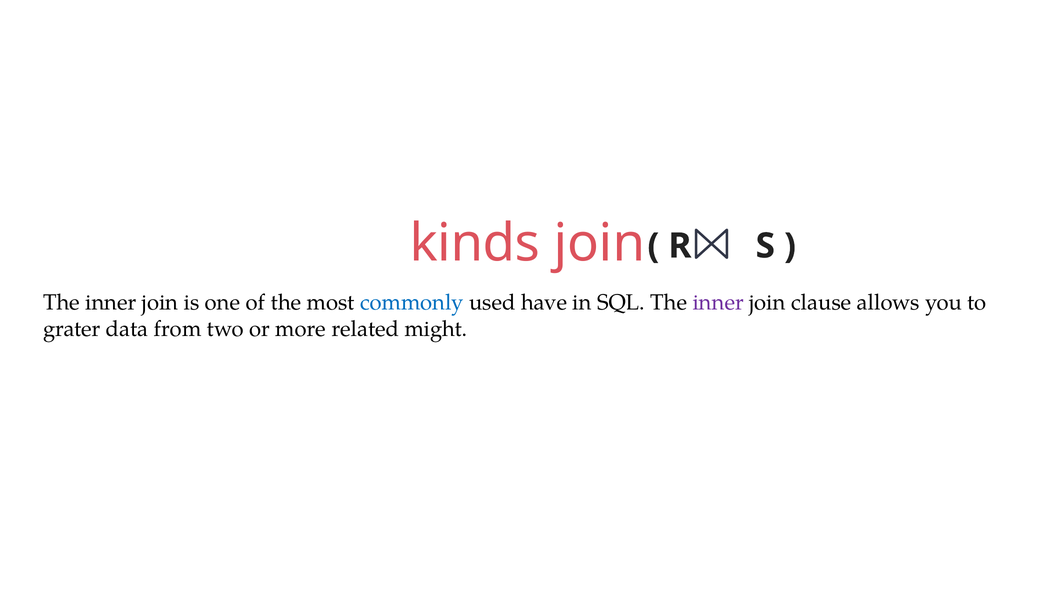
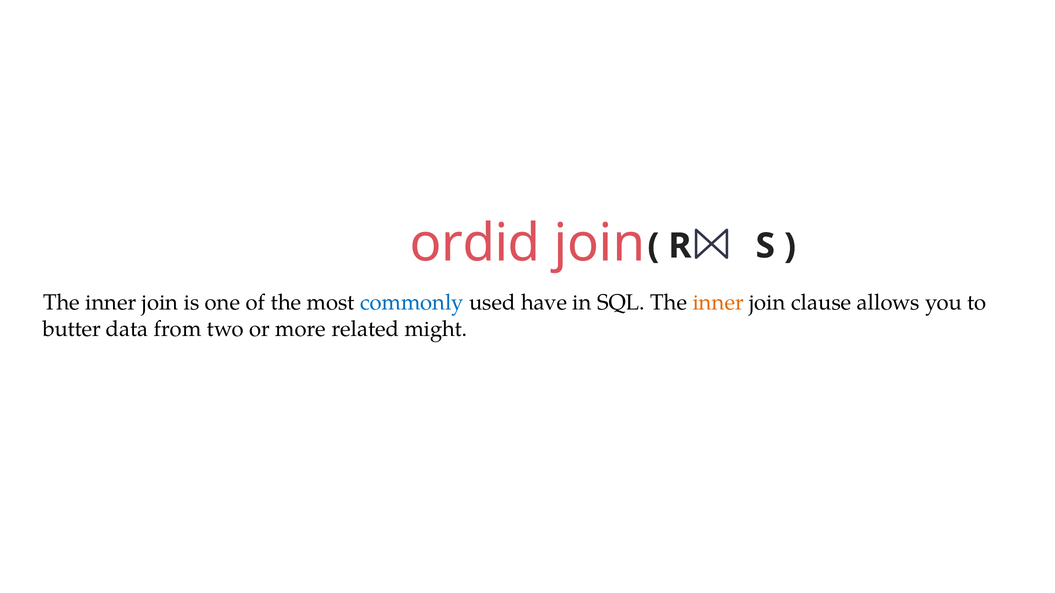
kinds: kinds -> ordid
inner at (718, 303) colour: purple -> orange
grater: grater -> butter
